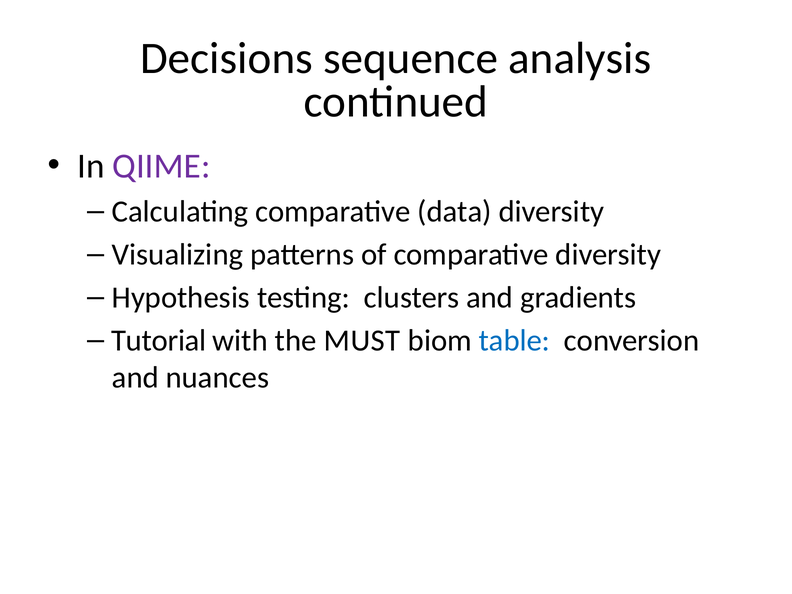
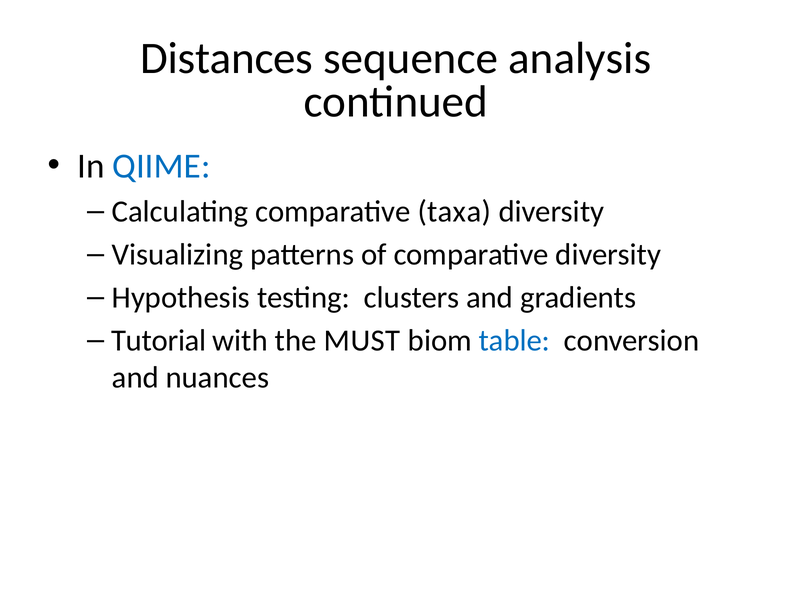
Decisions: Decisions -> Distances
QIIME colour: purple -> blue
data: data -> taxa
